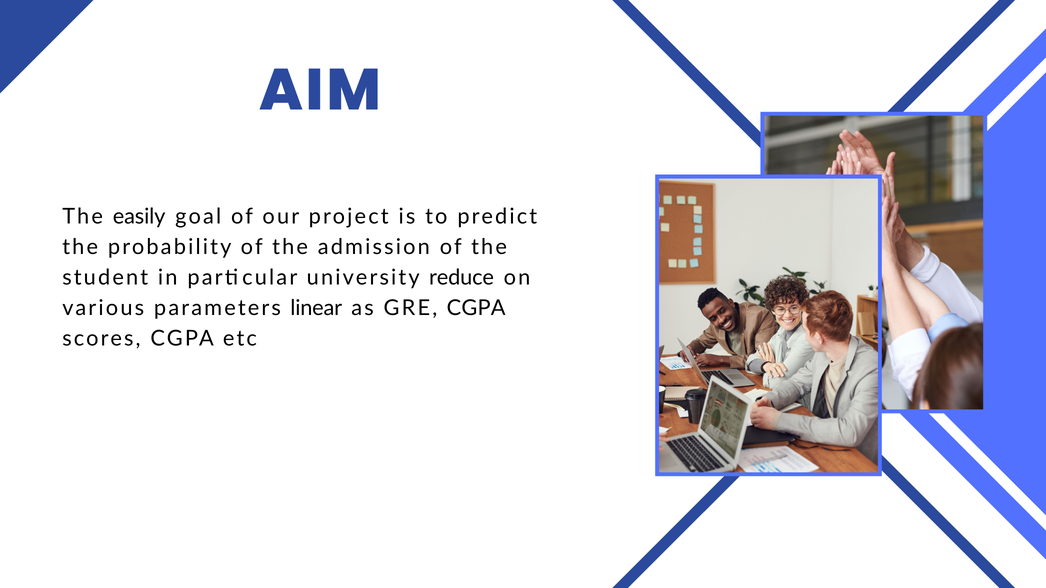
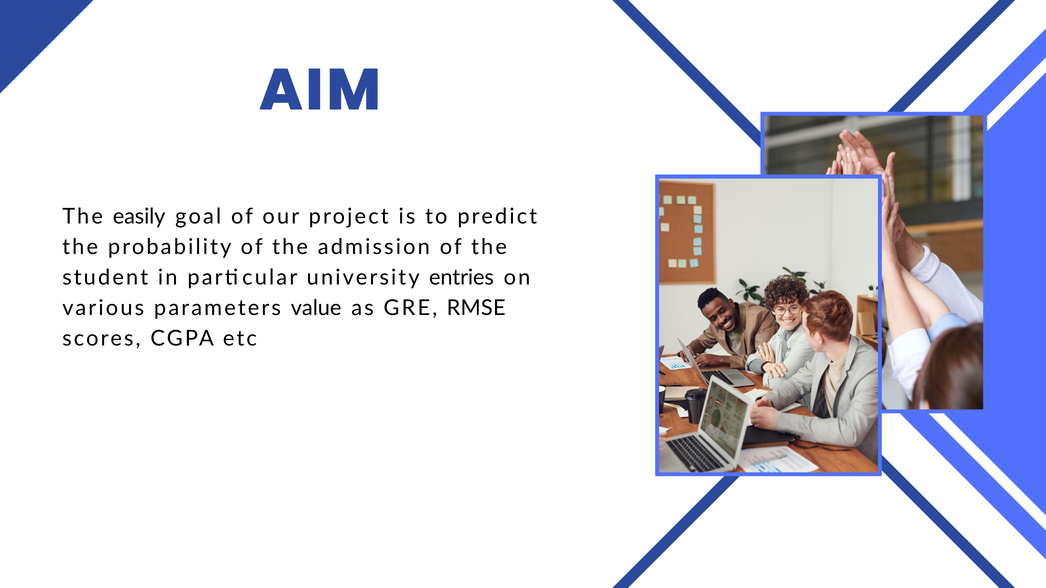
reduce: reduce -> entries
linear: linear -> value
GRE CGPA: CGPA -> RMSE
